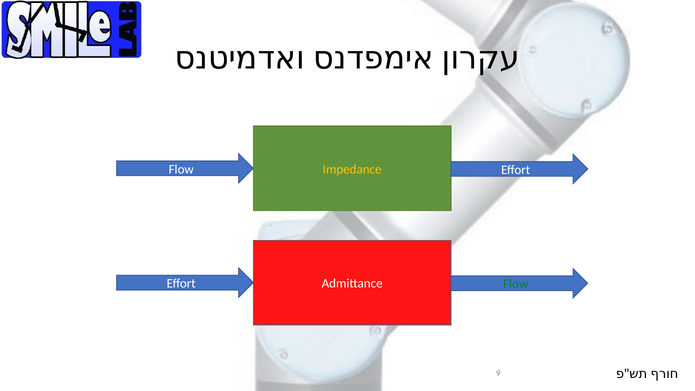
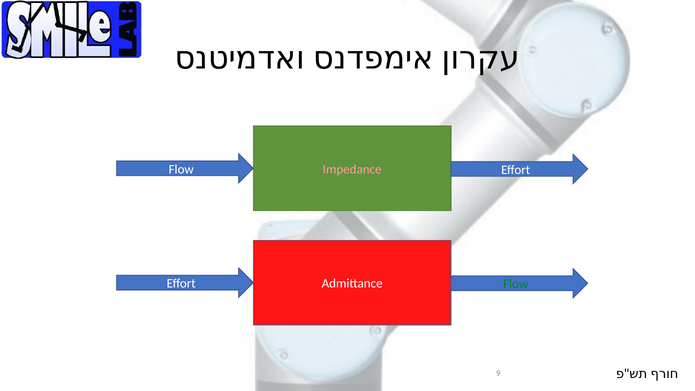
Impedance colour: yellow -> pink
